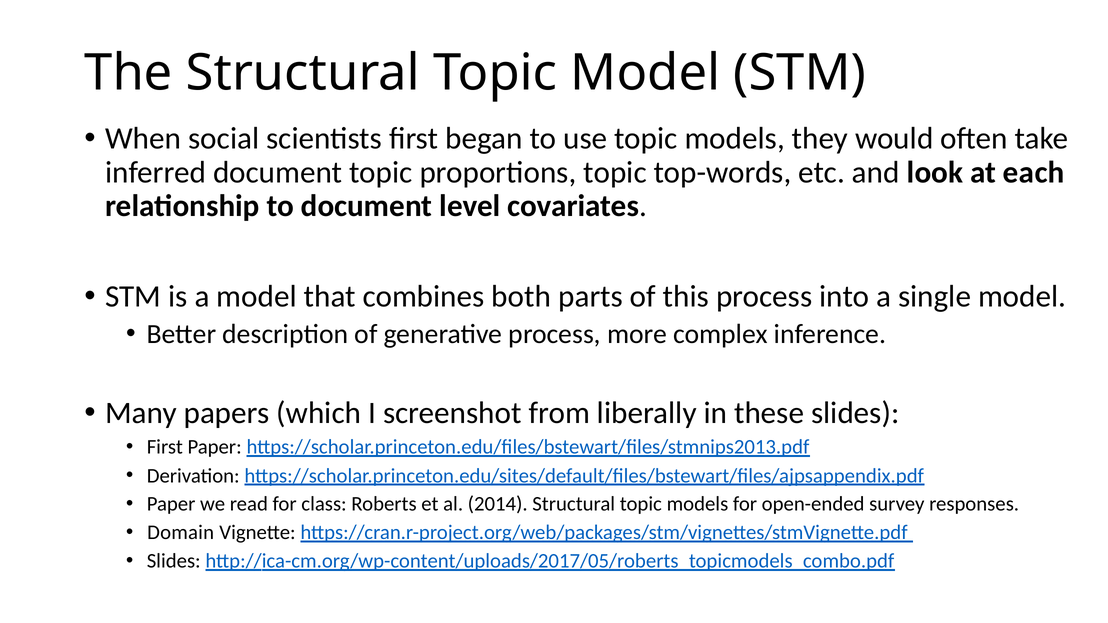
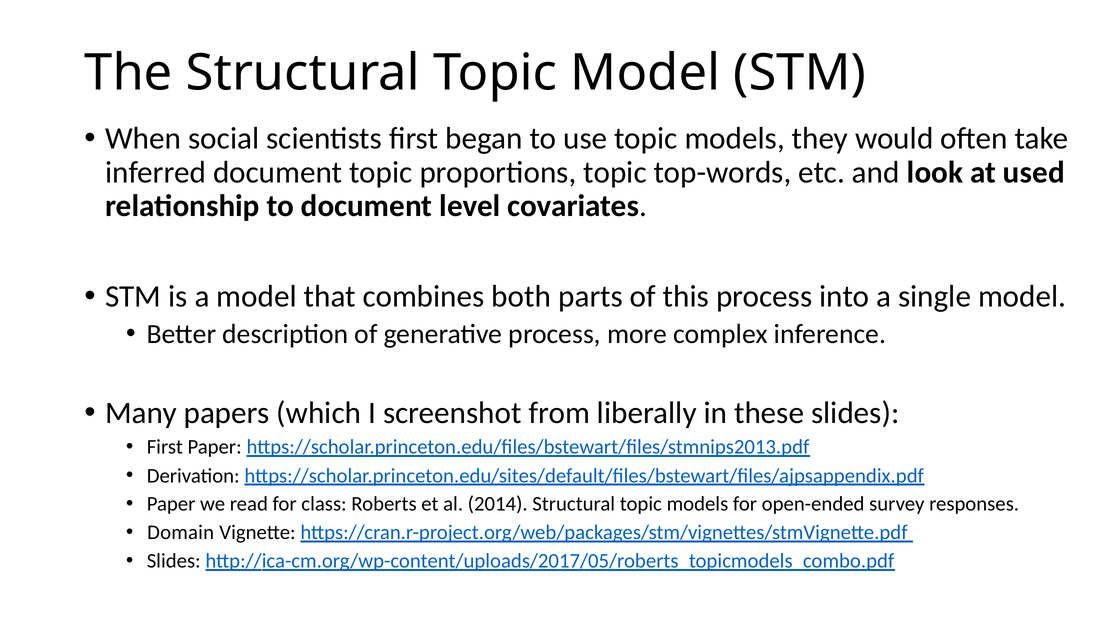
each: each -> used
